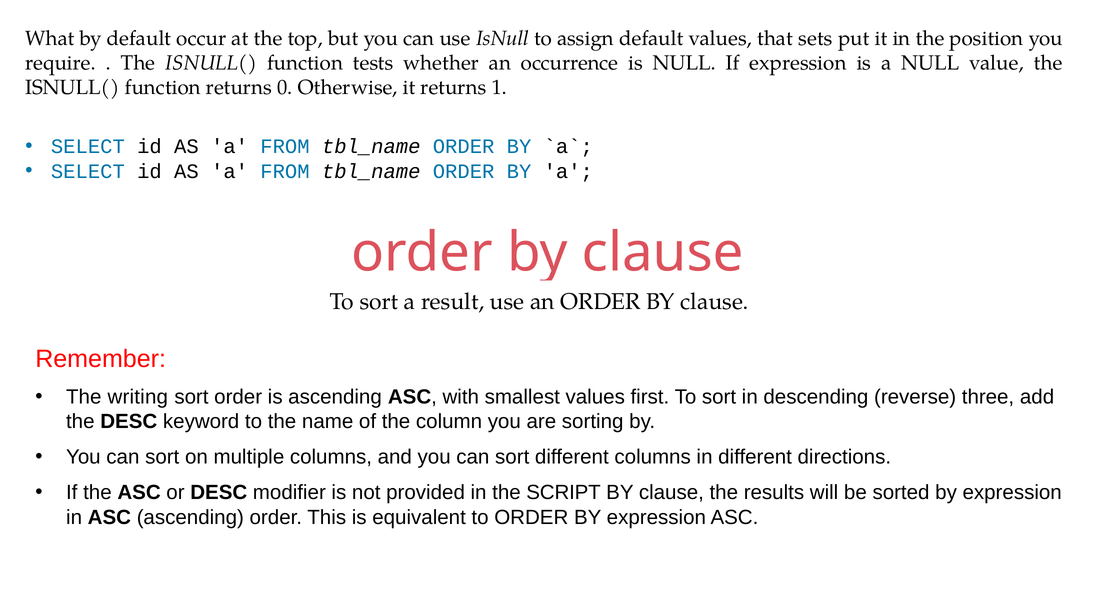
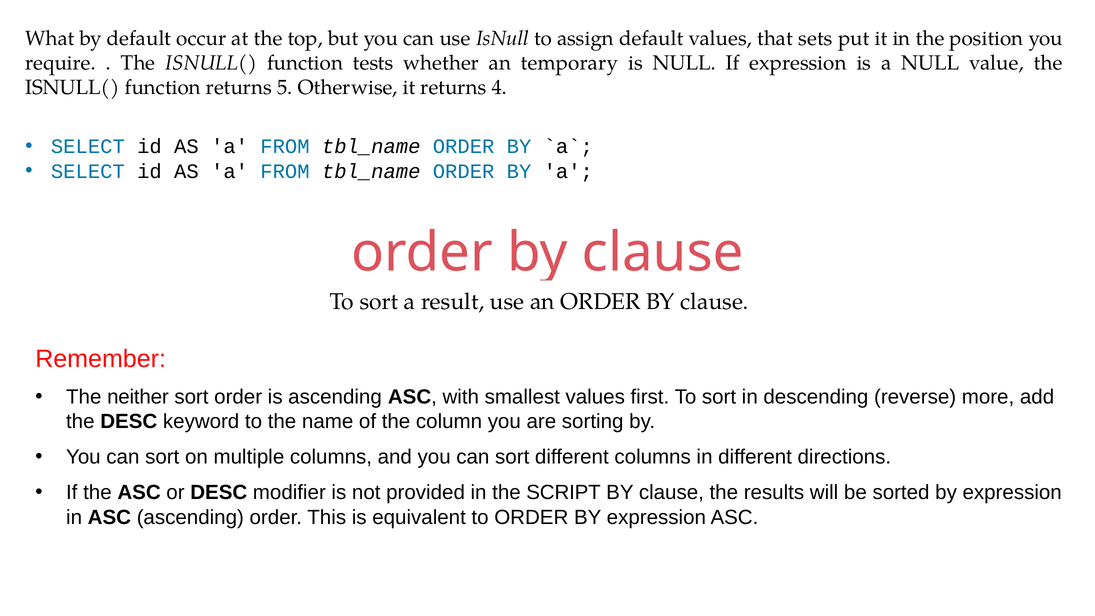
occurrence: occurrence -> temporary
0: 0 -> 5
1: 1 -> 4
writing: writing -> neither
three: three -> more
